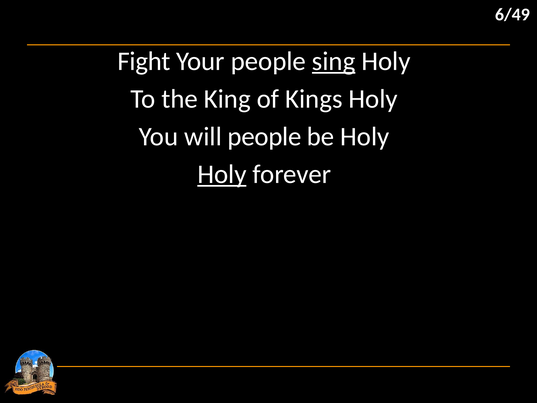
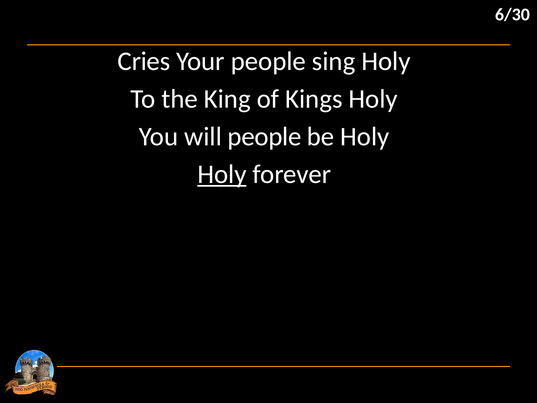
6/49: 6/49 -> 6/30
Fight: Fight -> Cries
sing underline: present -> none
